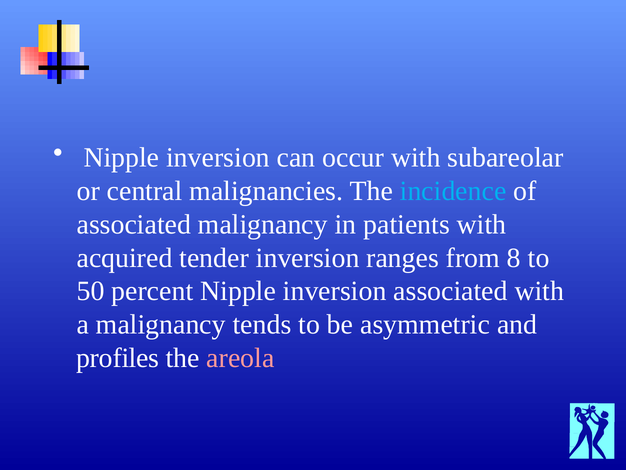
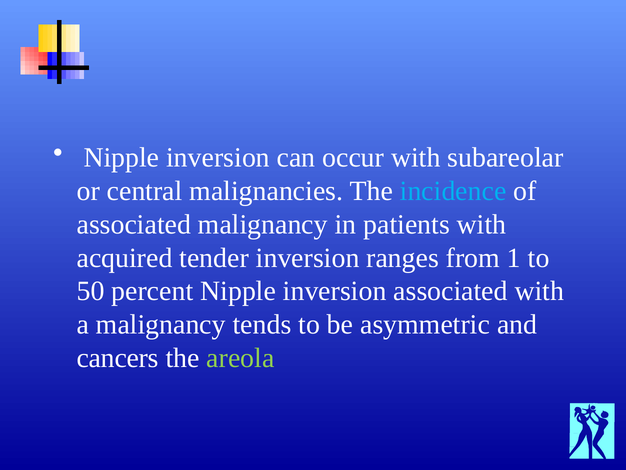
8: 8 -> 1
profiles: profiles -> cancers
areola colour: pink -> light green
